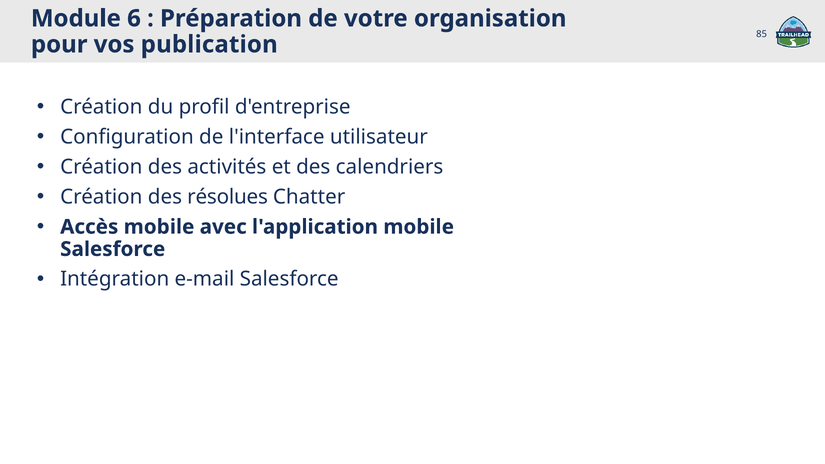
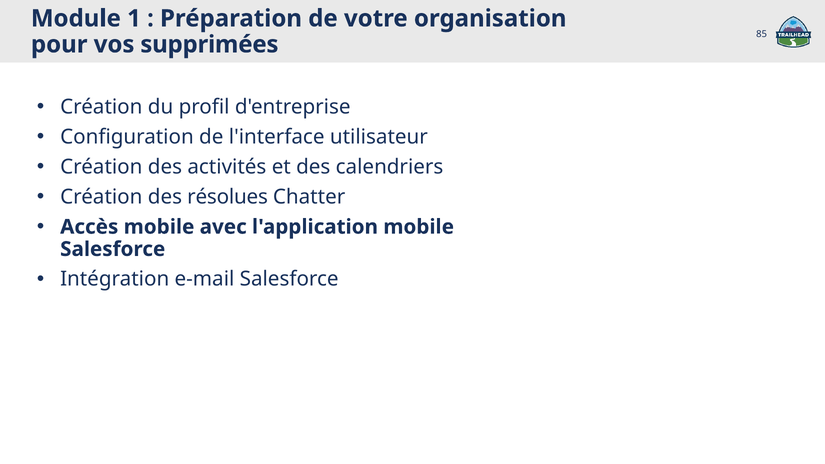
6: 6 -> 1
publication: publication -> supprimées
